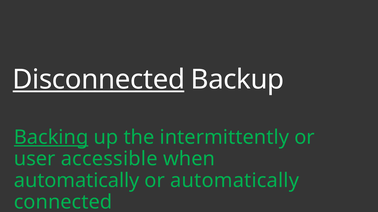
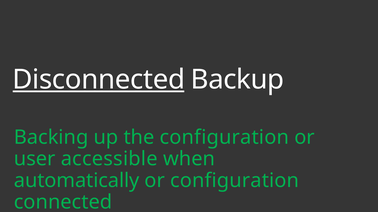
Backing underline: present -> none
the intermittently: intermittently -> configuration
or automatically: automatically -> configuration
